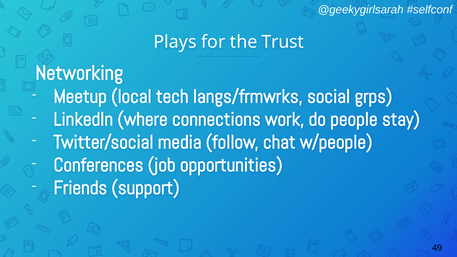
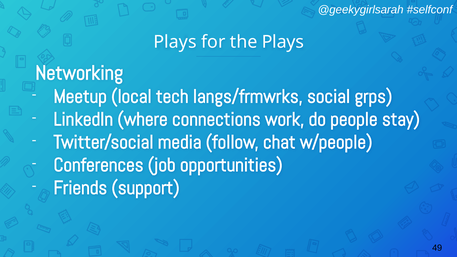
the Trust: Trust -> Plays
